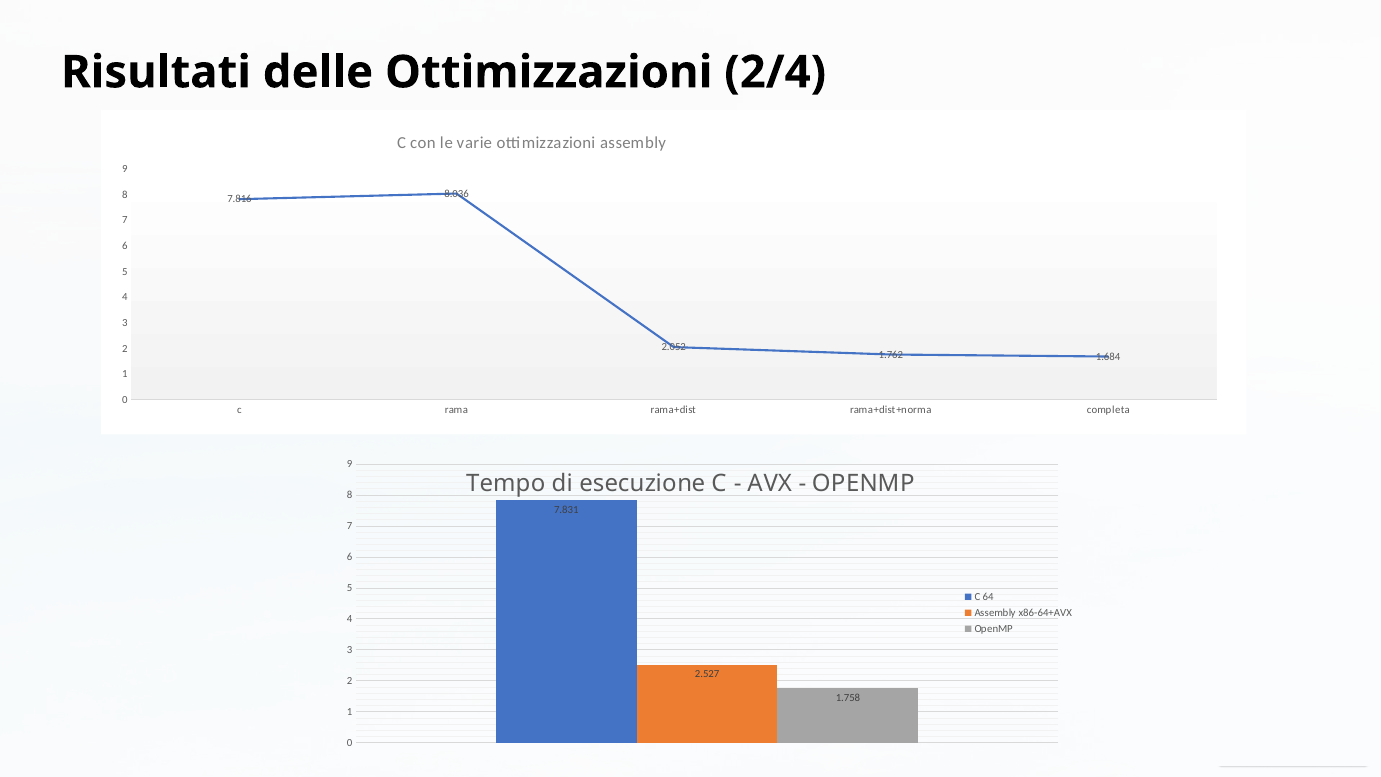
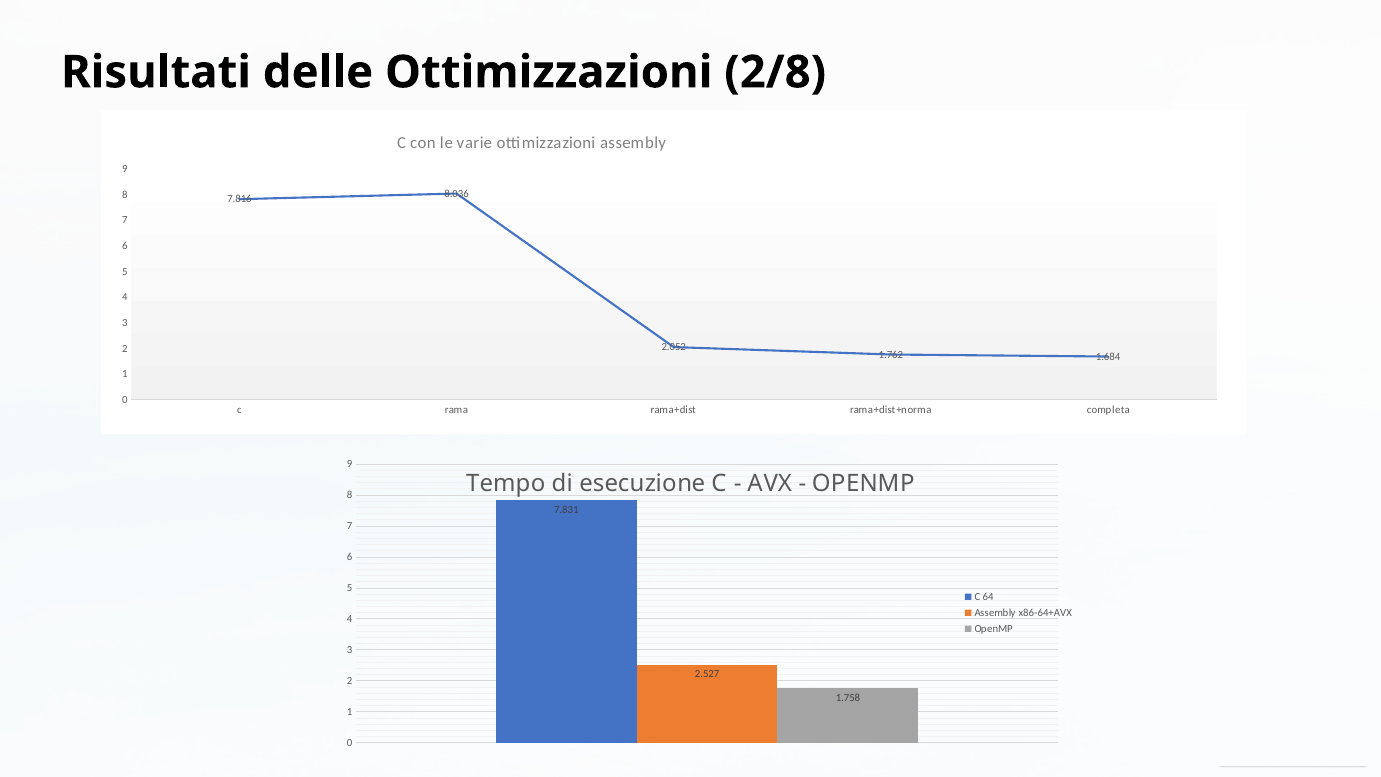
2/4: 2/4 -> 2/8
